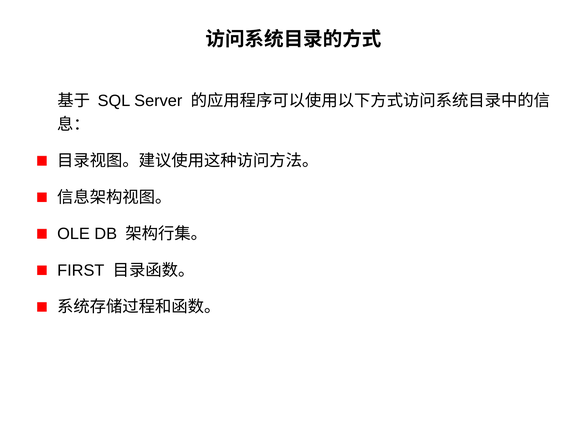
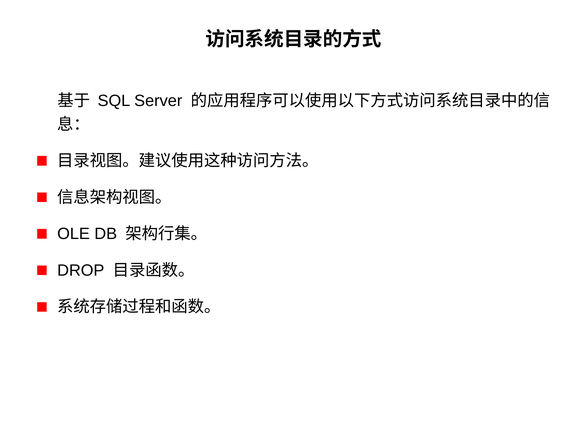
FIRST: FIRST -> DROP
